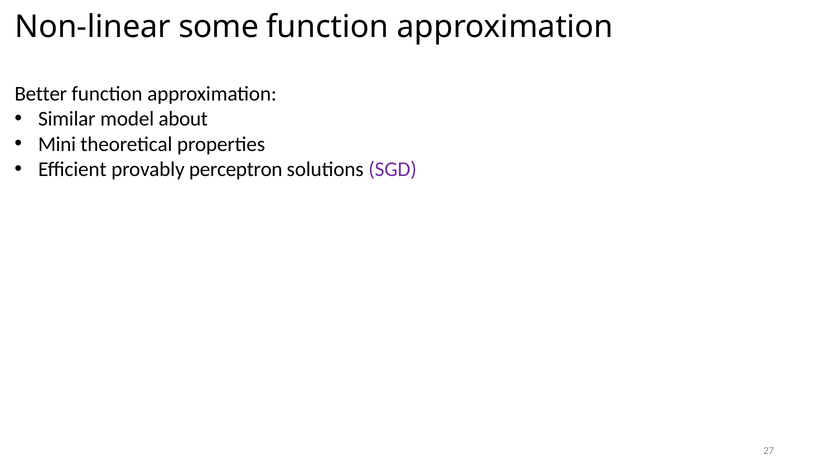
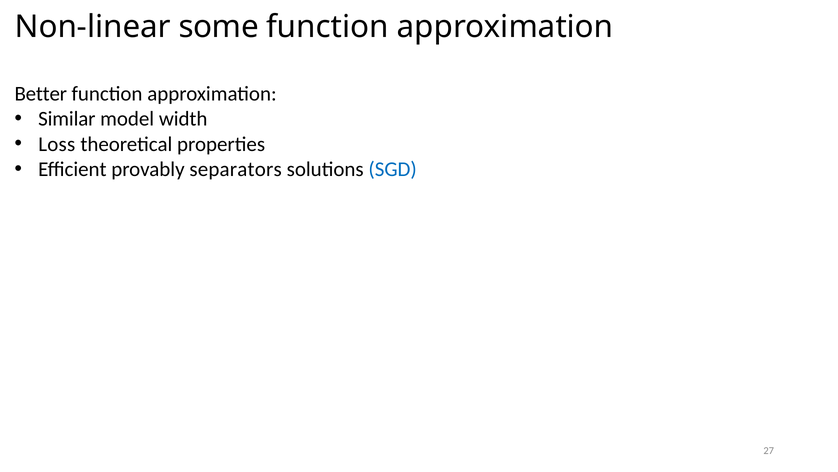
about: about -> width
Mini: Mini -> Loss
perceptron: perceptron -> separators
SGD colour: purple -> blue
